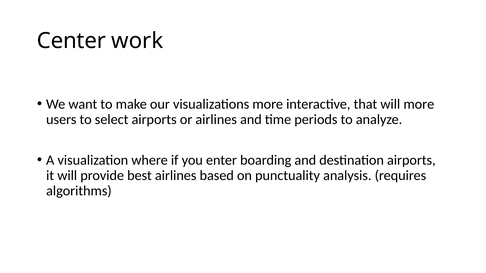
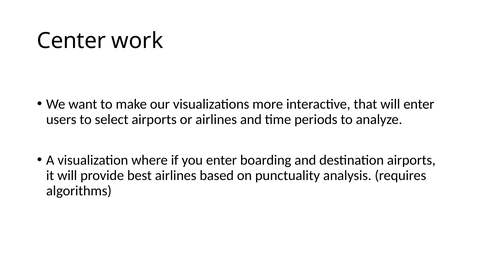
will more: more -> enter
